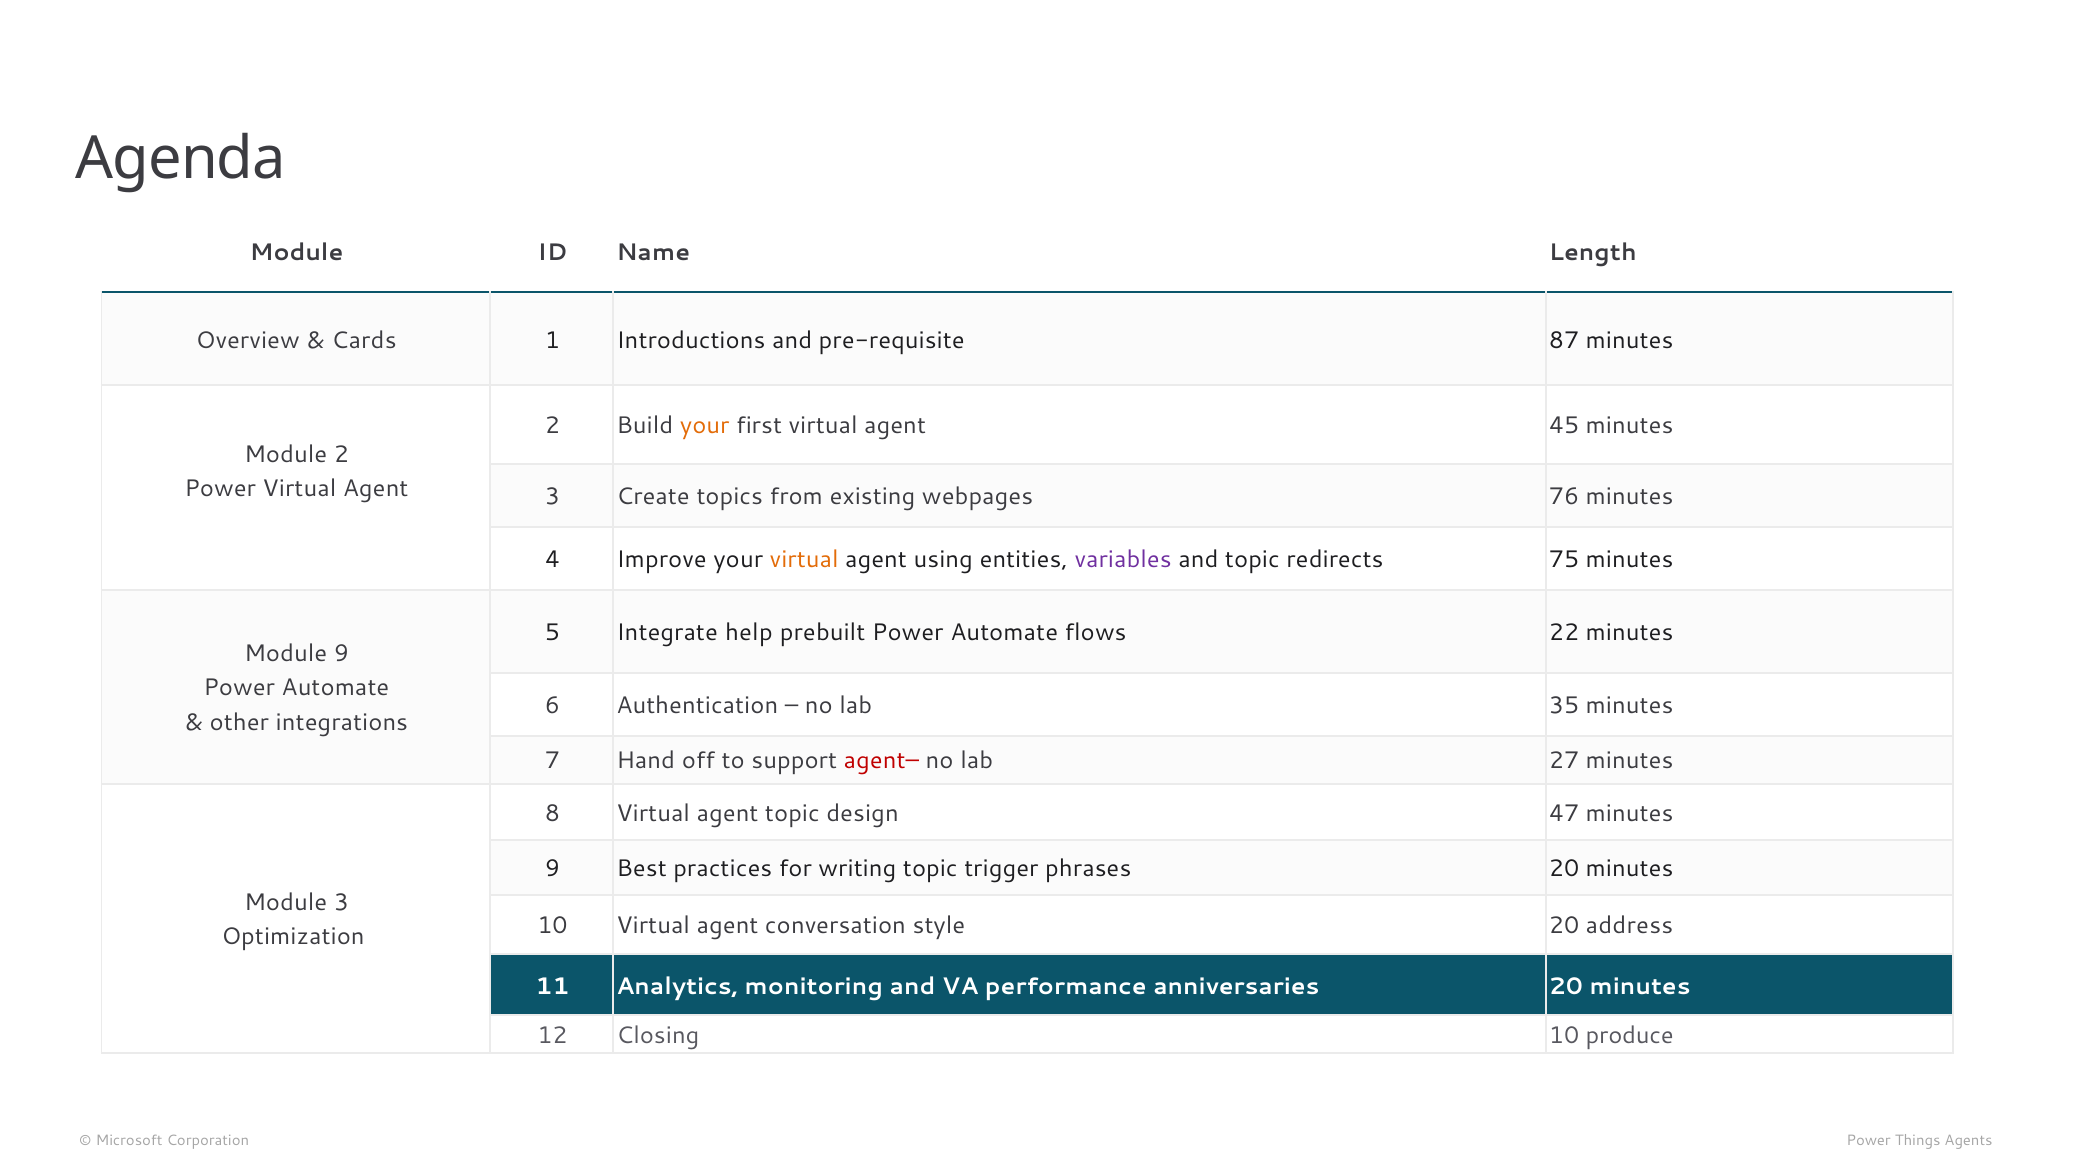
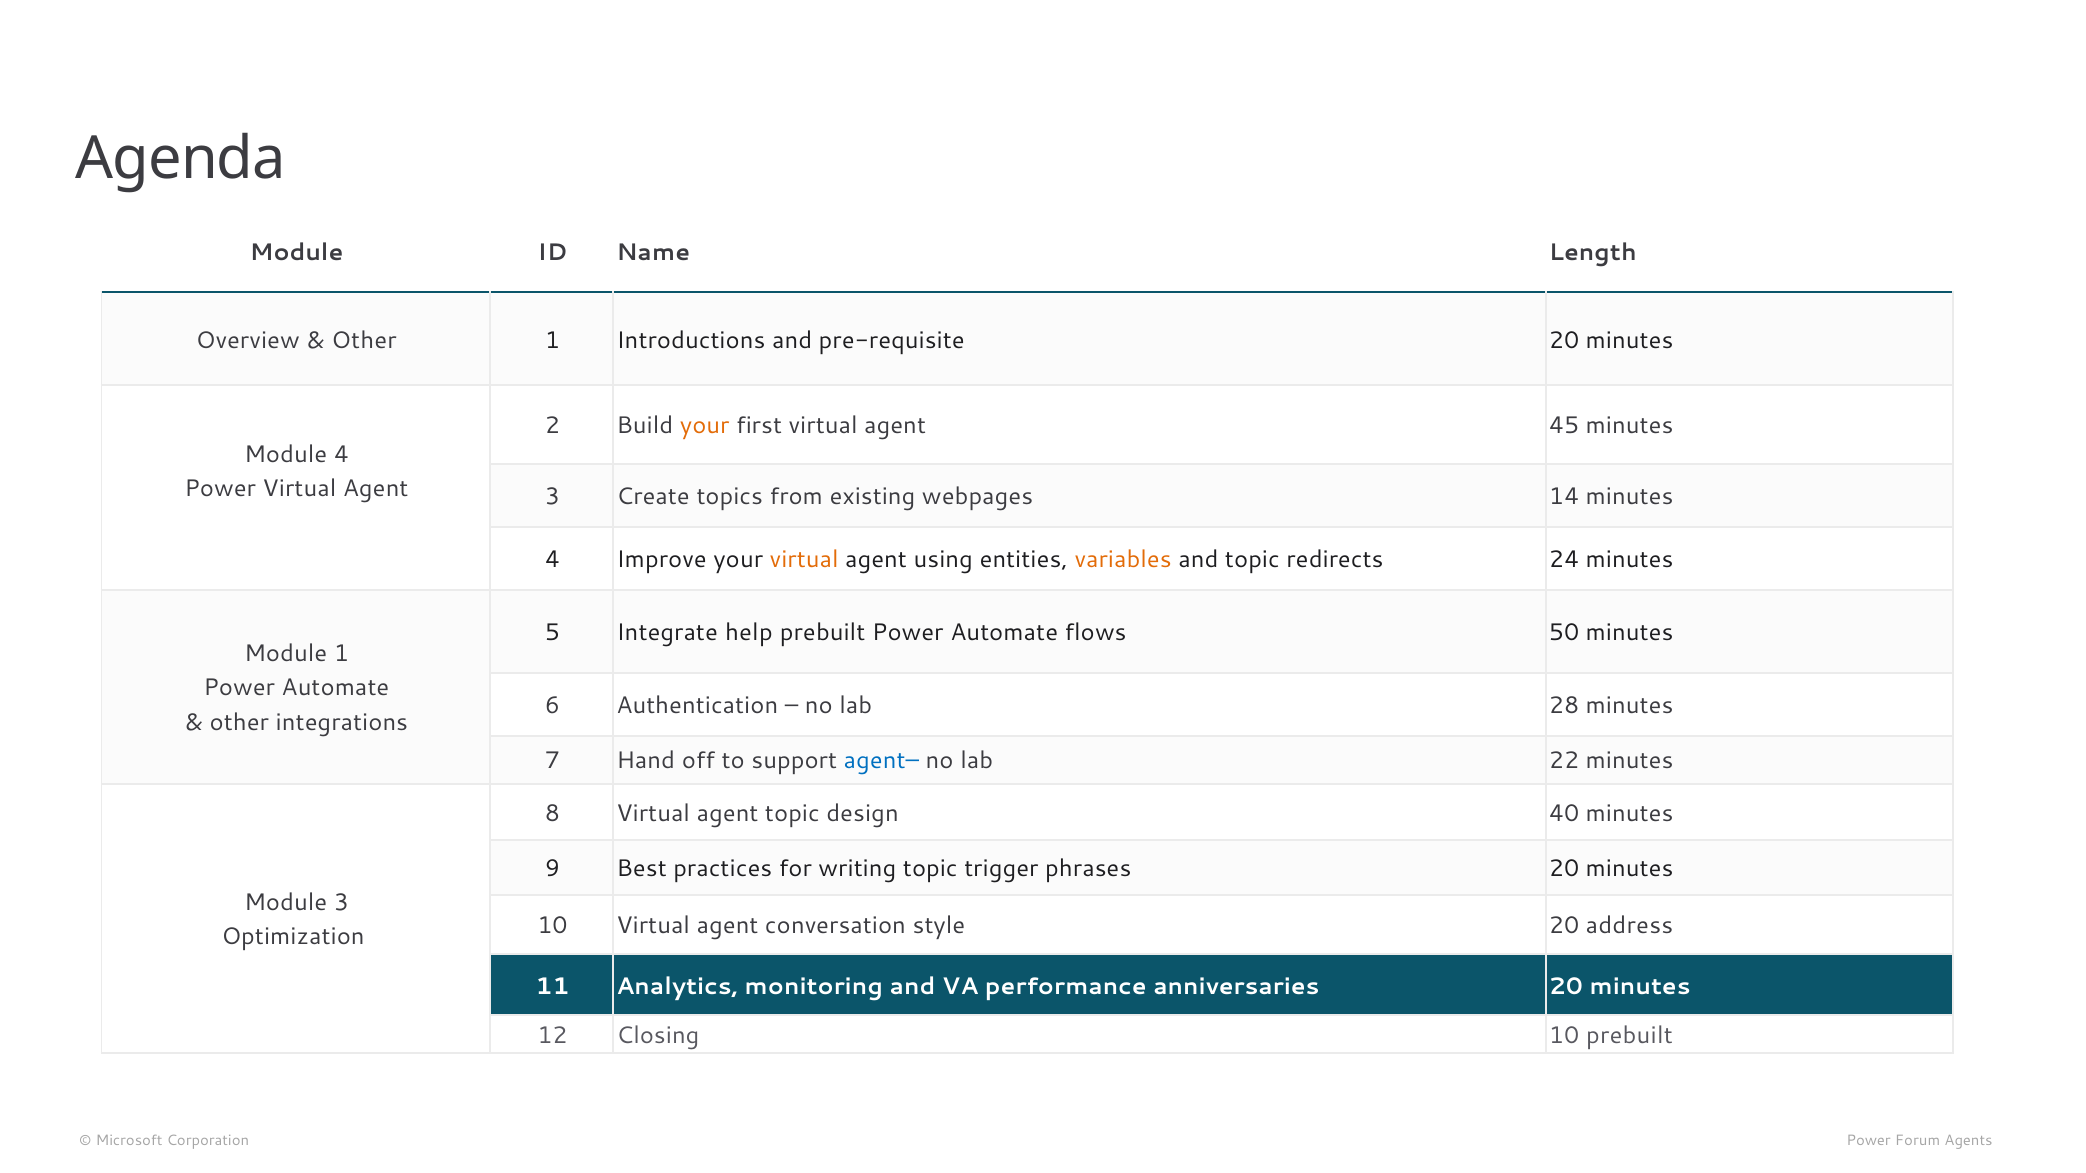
Cards at (364, 340): Cards -> Other
pre-requisite 87: 87 -> 20
Module 2: 2 -> 4
76: 76 -> 14
variables colour: purple -> orange
75: 75 -> 24
22: 22 -> 50
Module 9: 9 -> 1
35: 35 -> 28
agent– colour: red -> blue
27: 27 -> 22
47: 47 -> 40
10 produce: produce -> prebuilt
Things: Things -> Forum
